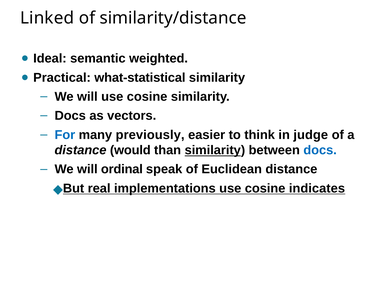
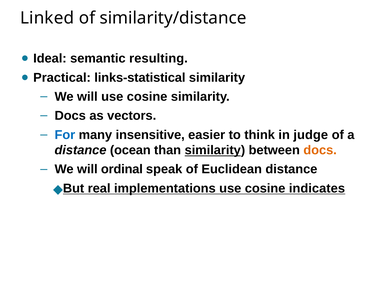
weighted: weighted -> resulting
what-statistical: what-statistical -> links-statistical
previously: previously -> insensitive
would: would -> ocean
docs at (320, 150) colour: blue -> orange
